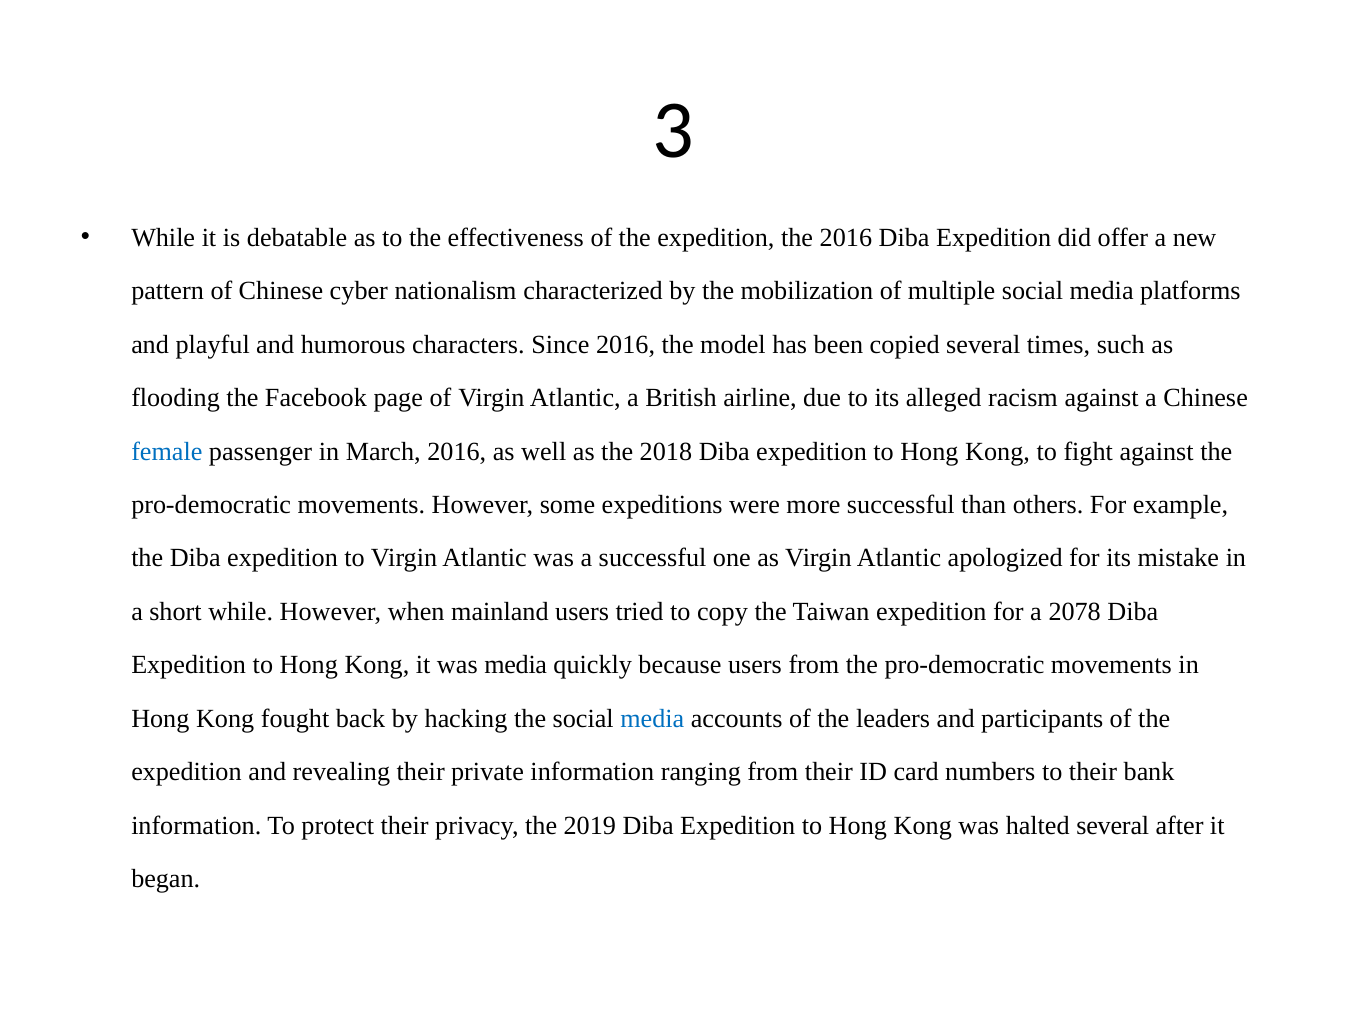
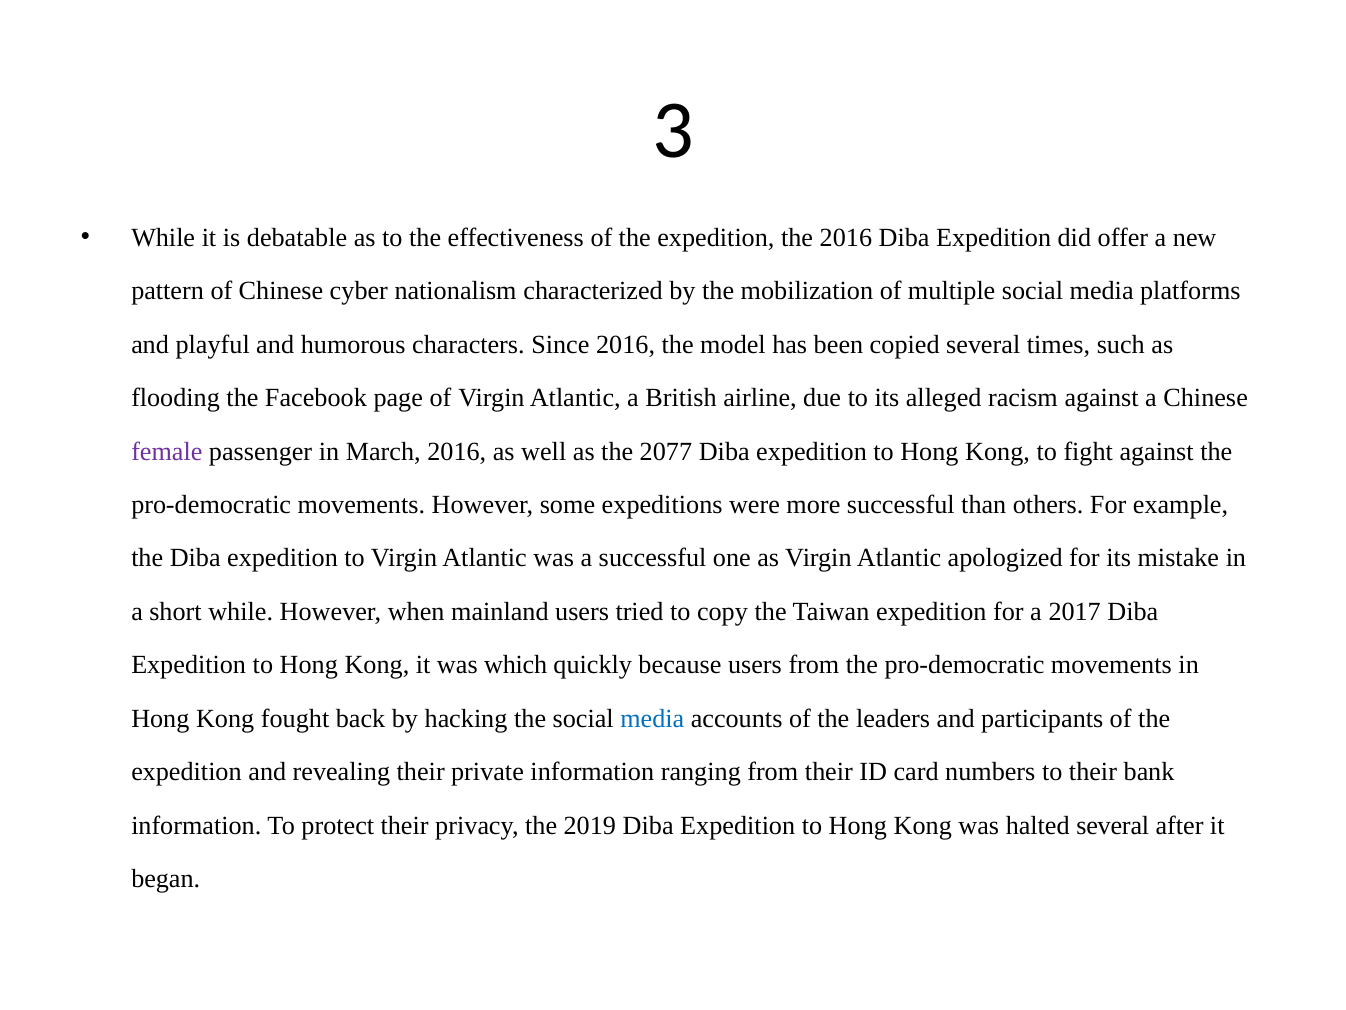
female colour: blue -> purple
2018: 2018 -> 2077
2078: 2078 -> 2017
was media: media -> which
